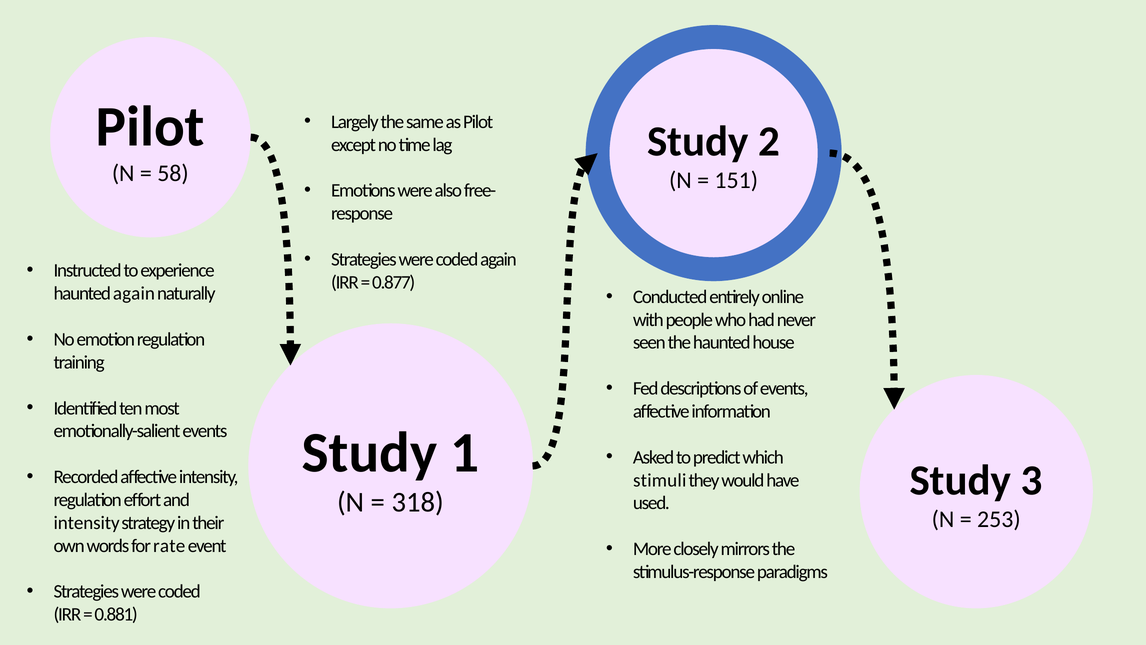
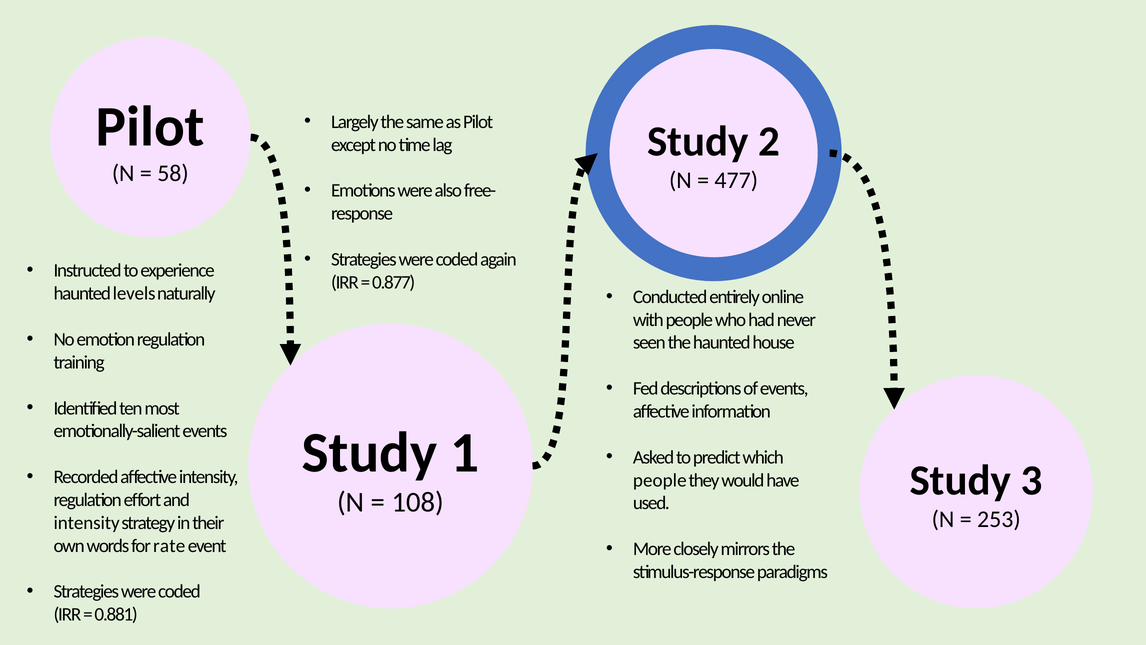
151: 151 -> 477
haunted again: again -> levels
stimuli at (660, 480): stimuli -> people
318: 318 -> 108
